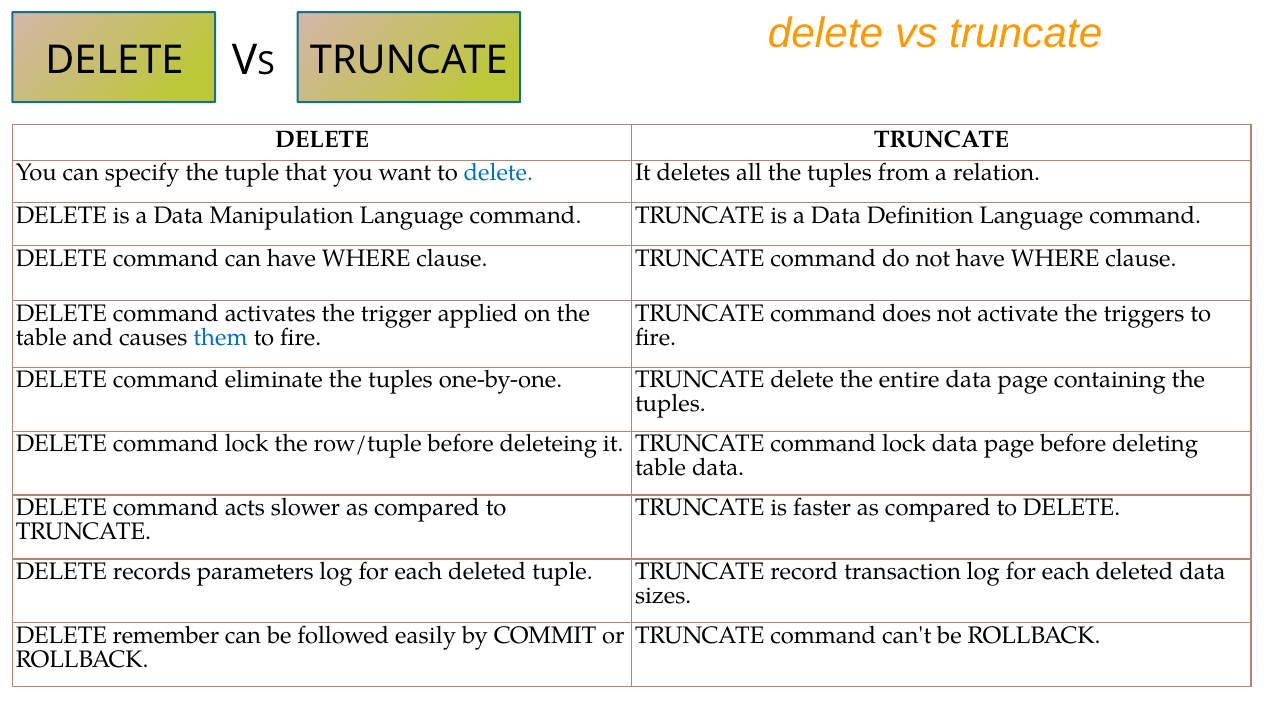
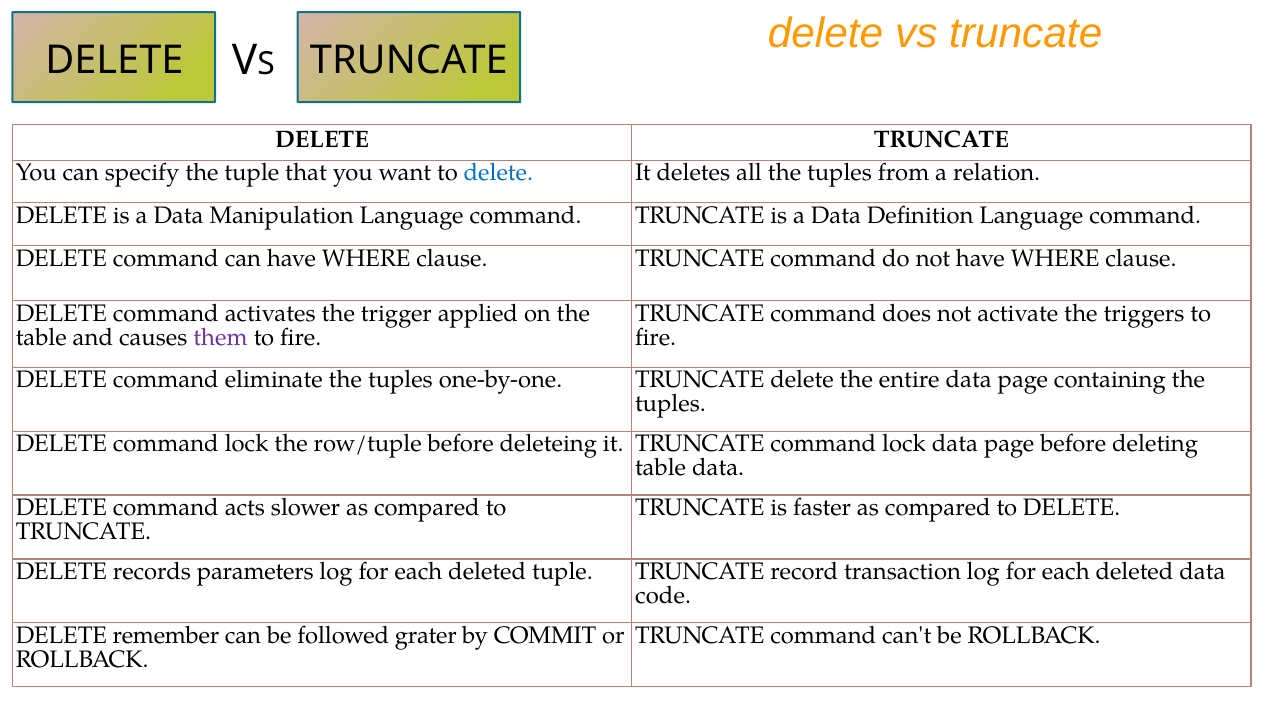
them colour: blue -> purple
sizes: sizes -> code
easily: easily -> grater
